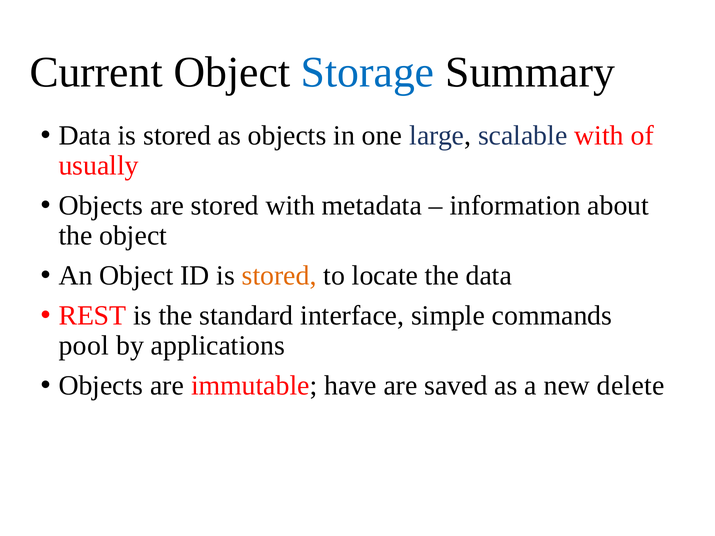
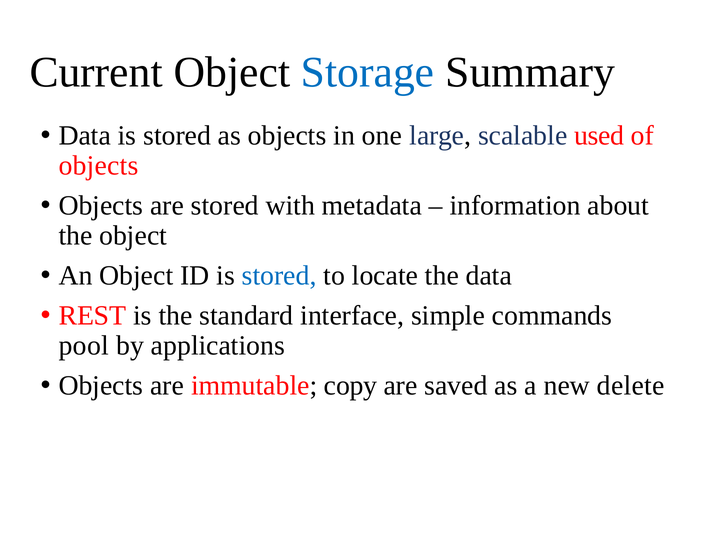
scalable with: with -> used
usually at (99, 166): usually -> objects
stored at (279, 276) colour: orange -> blue
have: have -> copy
